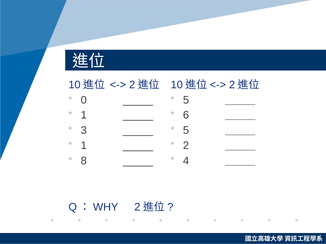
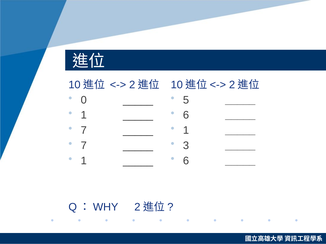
5 at (186, 131): 5 -> 1
3 at (84, 131): 3 -> 7
2: 2 -> 3
1 at (84, 146): 1 -> 7
8 at (84, 161): 8 -> 1
4 at (186, 161): 4 -> 6
